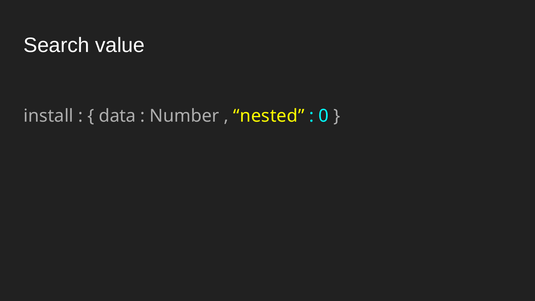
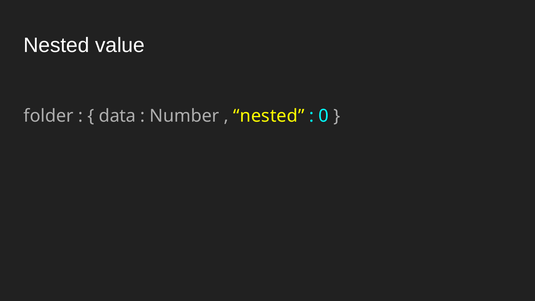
Search at (56, 45): Search -> Nested
install: install -> folder
